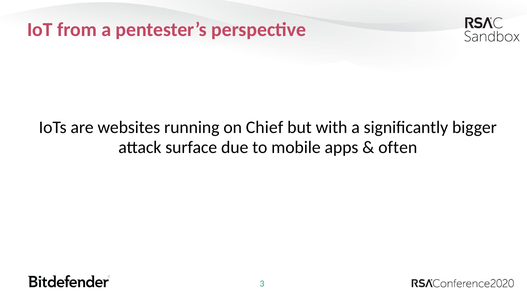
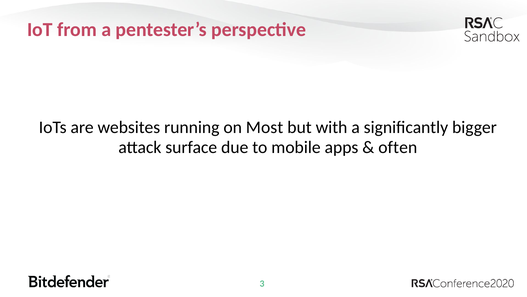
Chief: Chief -> Most
